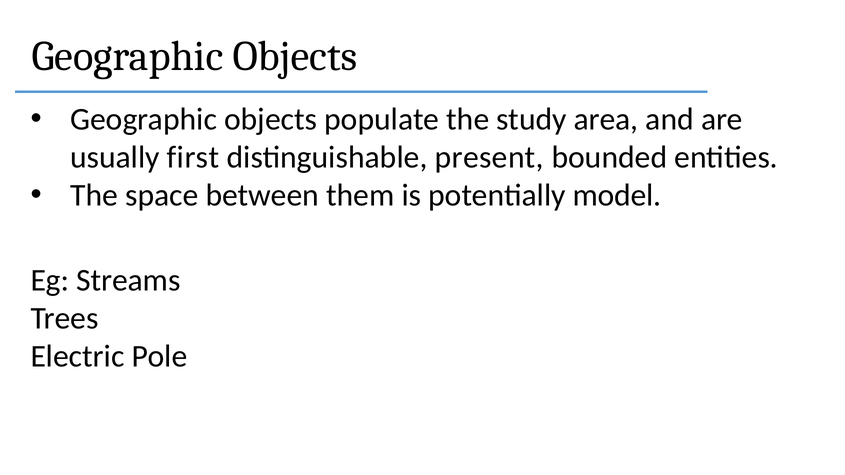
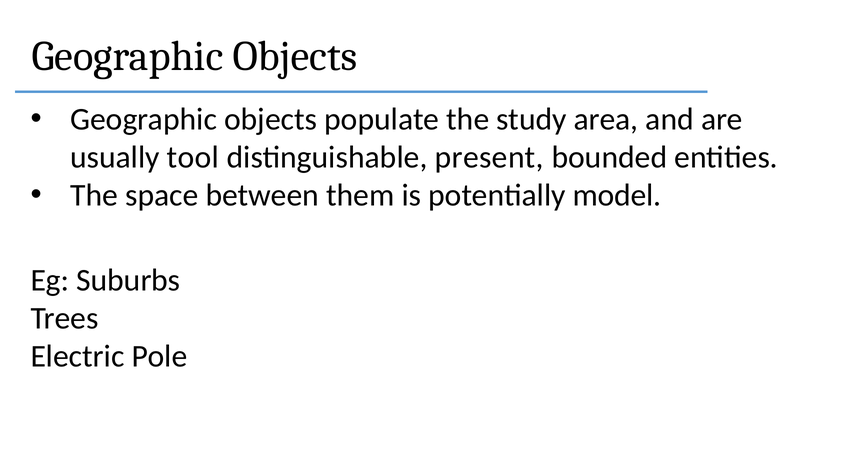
first: first -> tool
Streams: Streams -> Suburbs
